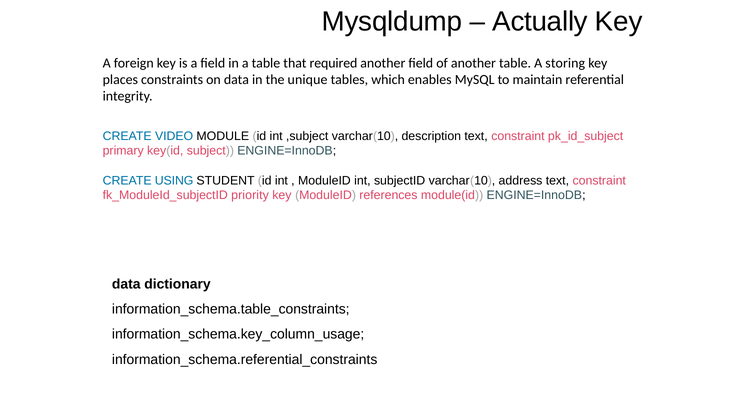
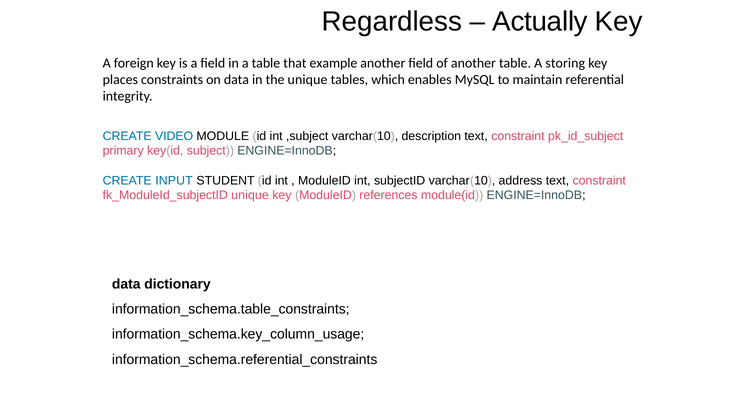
Mysqldump: Mysqldump -> Regardless
required: required -> example
USING: USING -> INPUT
fk_ModuleId_subjectID priority: priority -> unique
